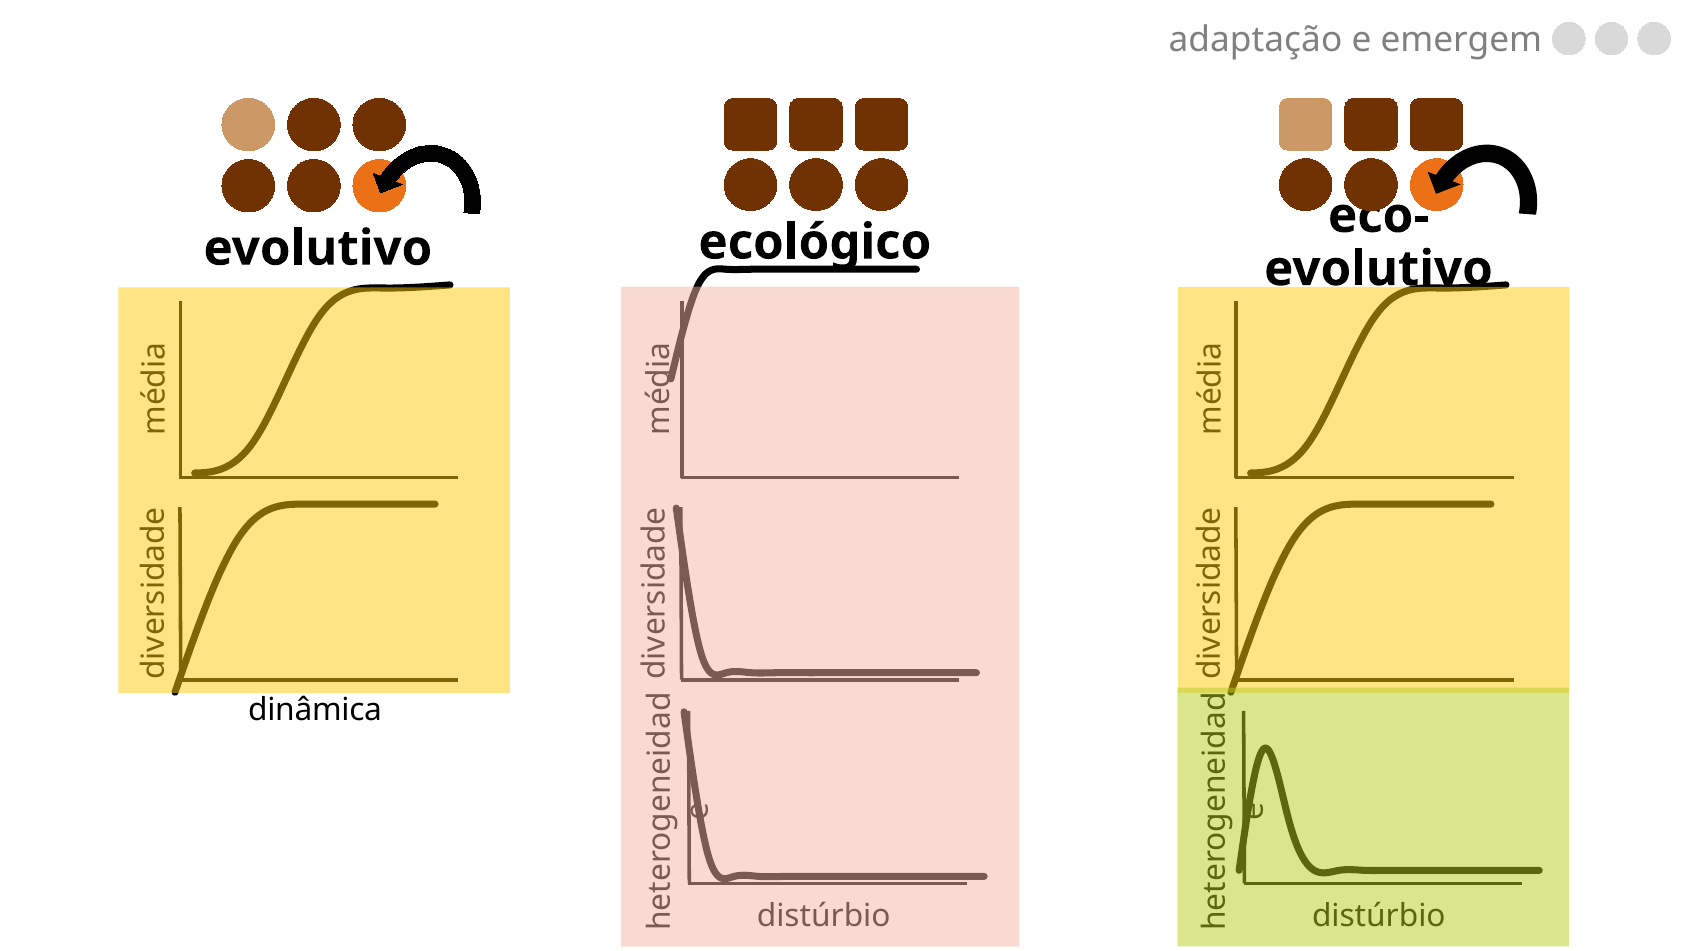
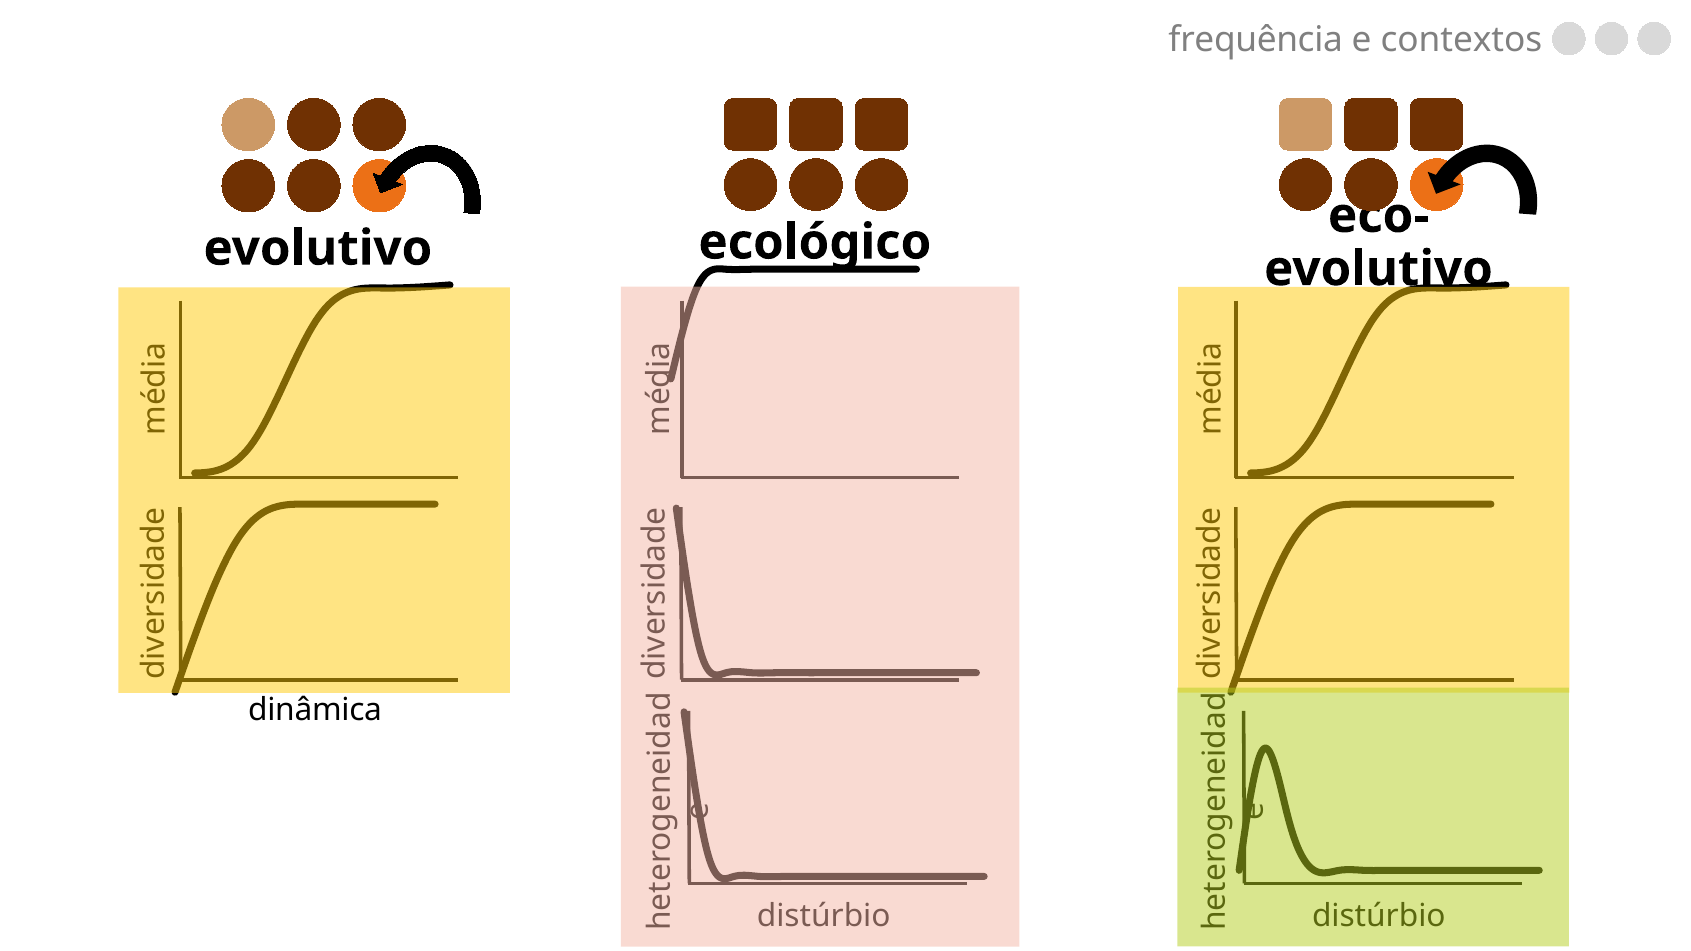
adaptação: adaptação -> frequência
emergem: emergem -> contextos
